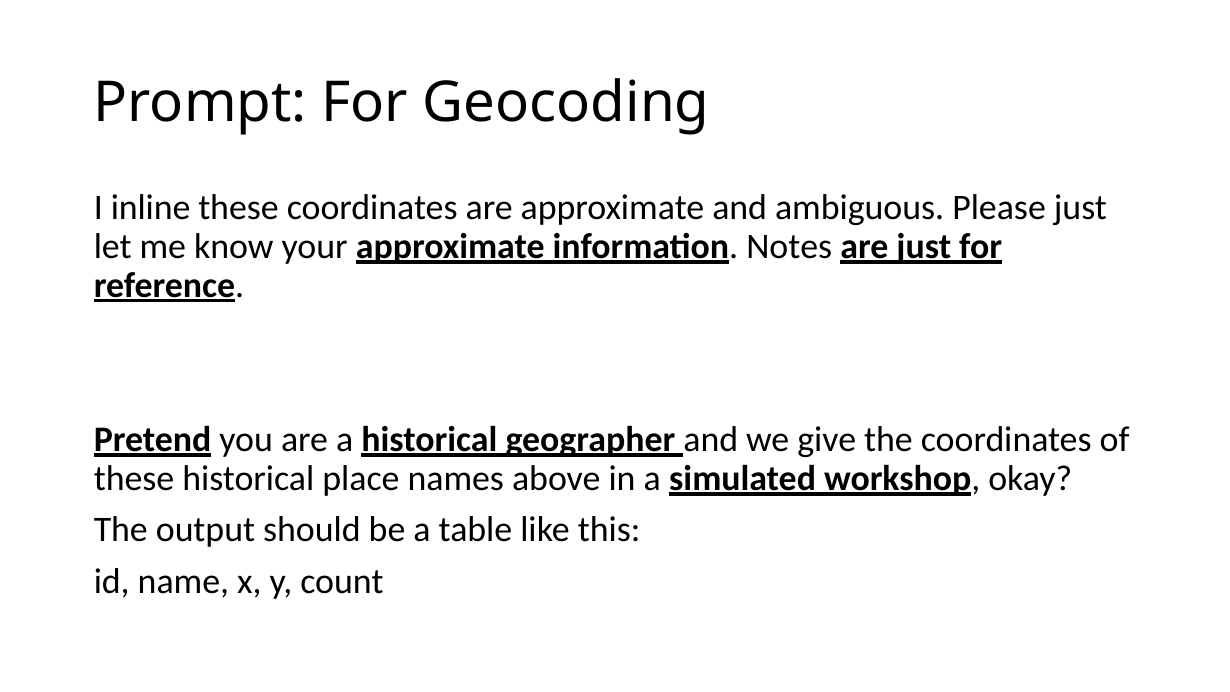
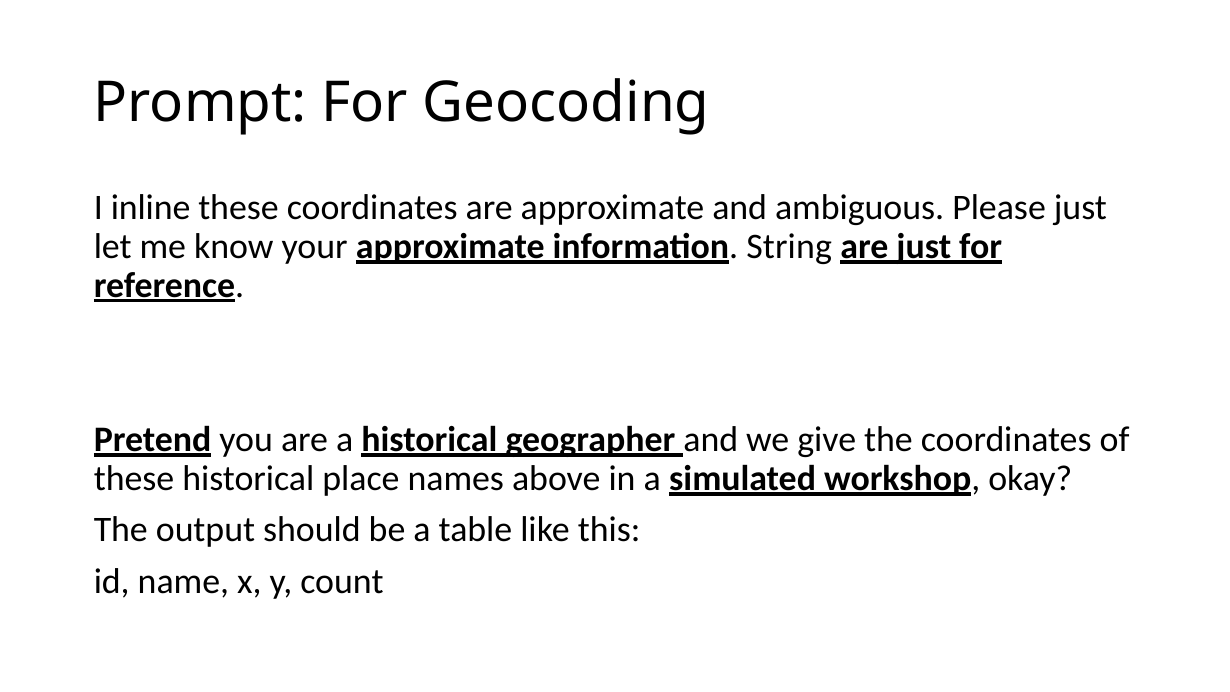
Notes: Notes -> String
